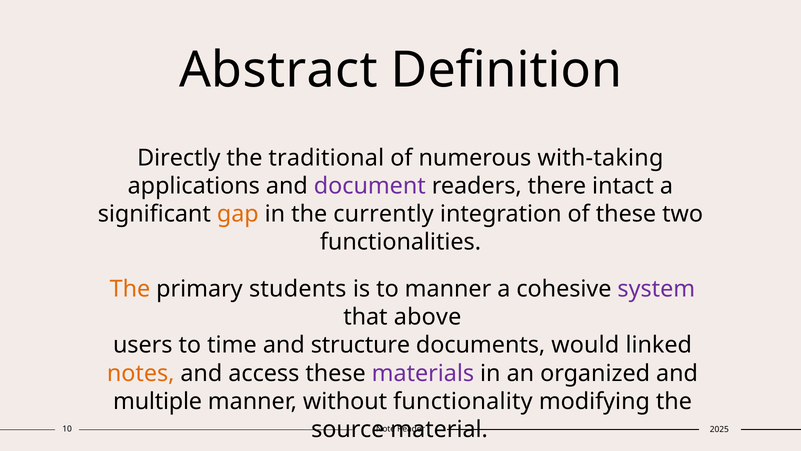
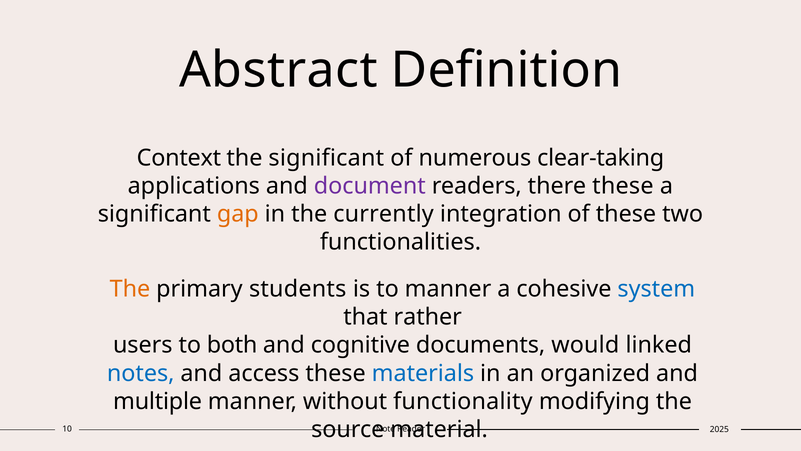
Directly: Directly -> Context
the traditional: traditional -> significant
with-taking: with-taking -> clear-taking
there intact: intact -> these
system colour: purple -> blue
above: above -> rather
time: time -> both
structure: structure -> cognitive
notes colour: orange -> blue
materials colour: purple -> blue
